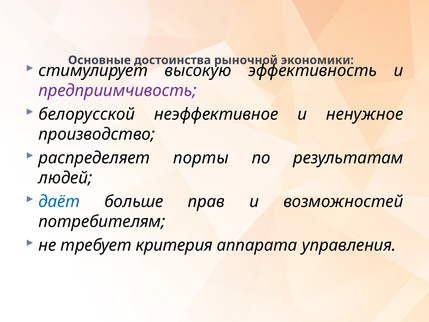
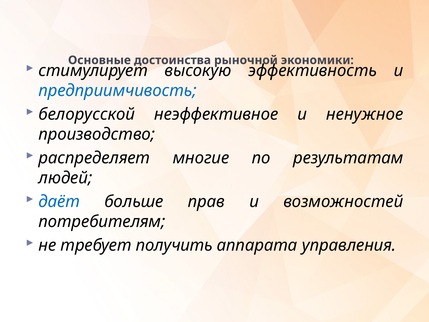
предприимчивость colour: purple -> blue
порты: порты -> многие
критерия: критерия -> получить
